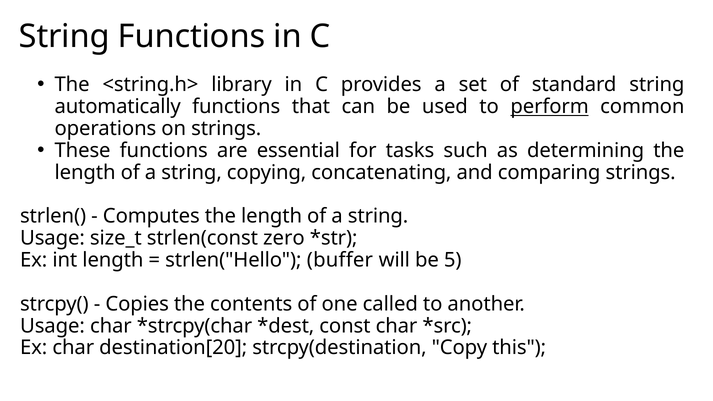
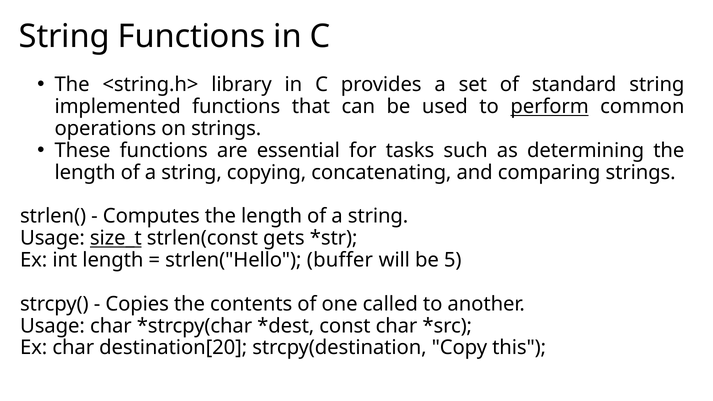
automatically: automatically -> implemented
size_t underline: none -> present
zero: zero -> gets
